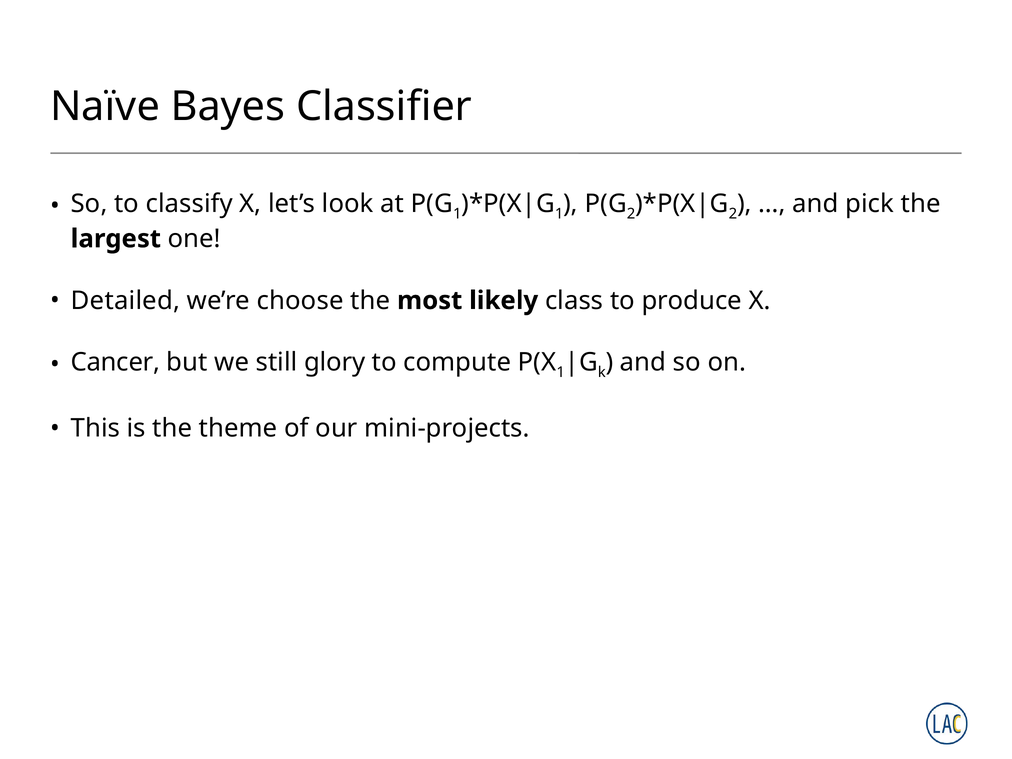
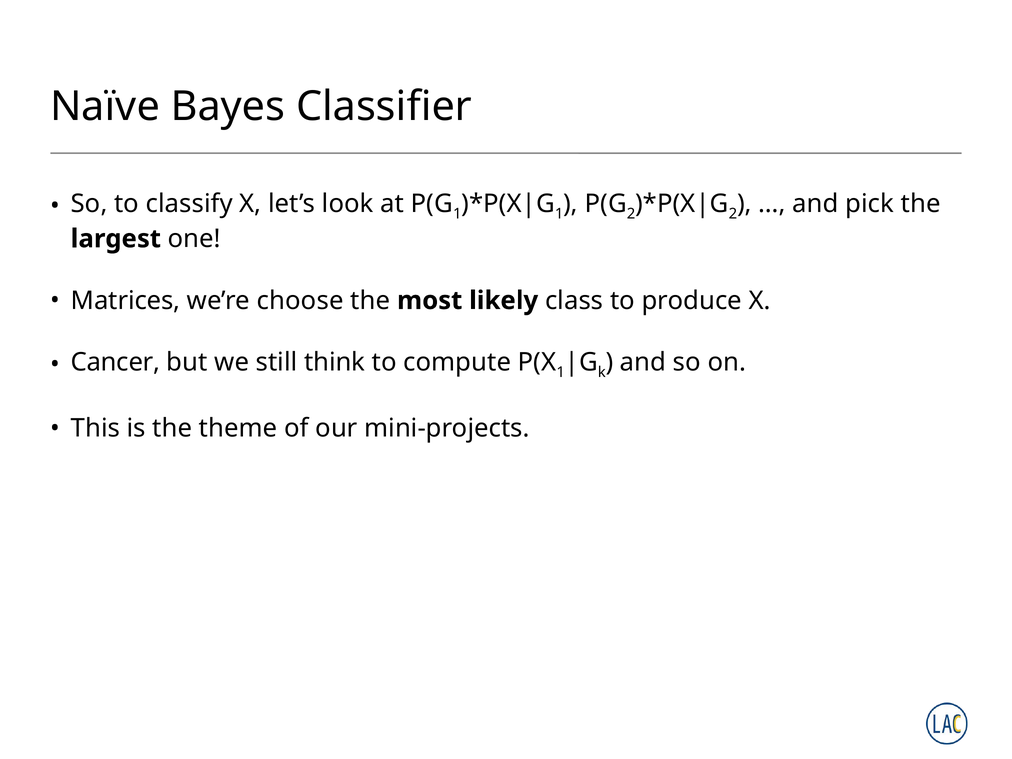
Detailed: Detailed -> Matrices
glory: glory -> think
